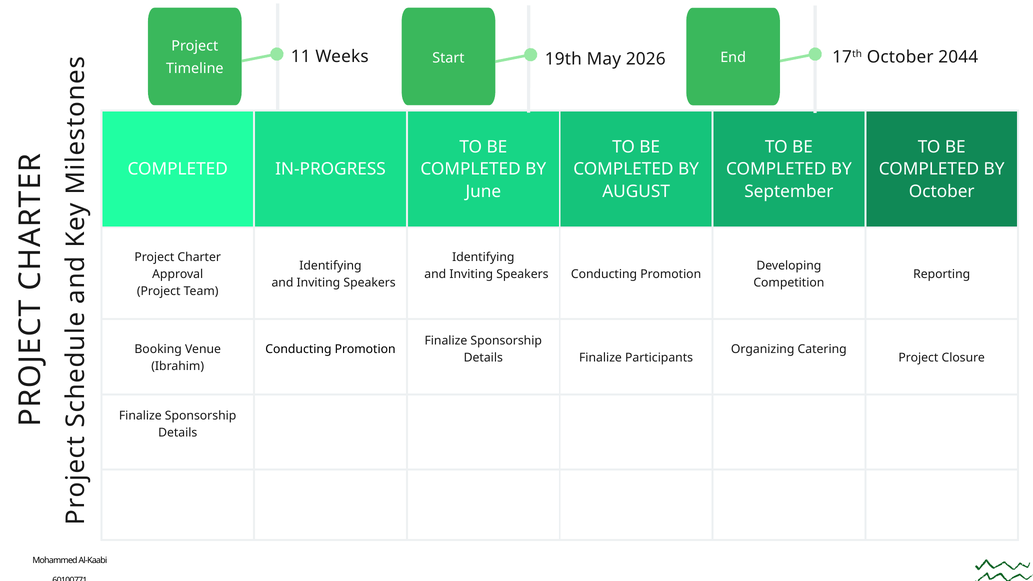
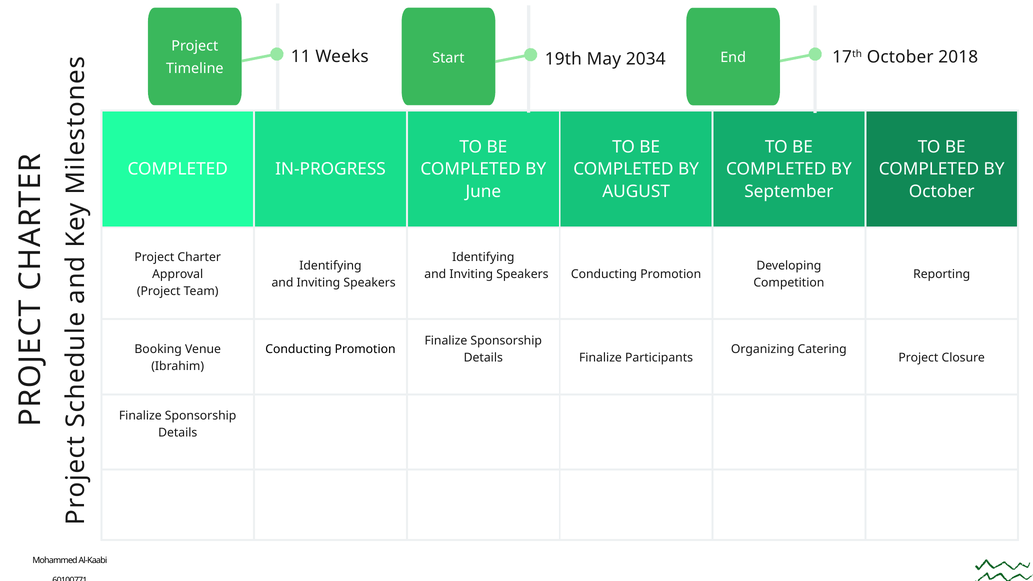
2026: 2026 -> 2034
2044: 2044 -> 2018
